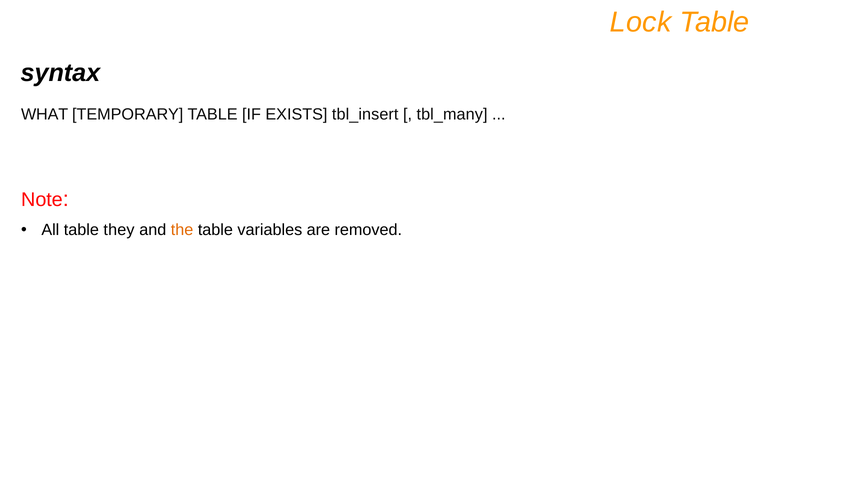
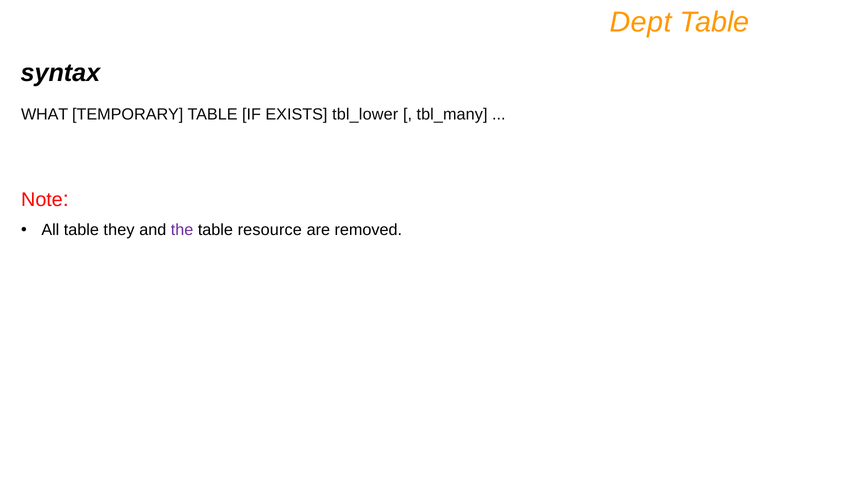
Lock: Lock -> Dept
tbl_insert: tbl_insert -> tbl_lower
the colour: orange -> purple
variables: variables -> resource
